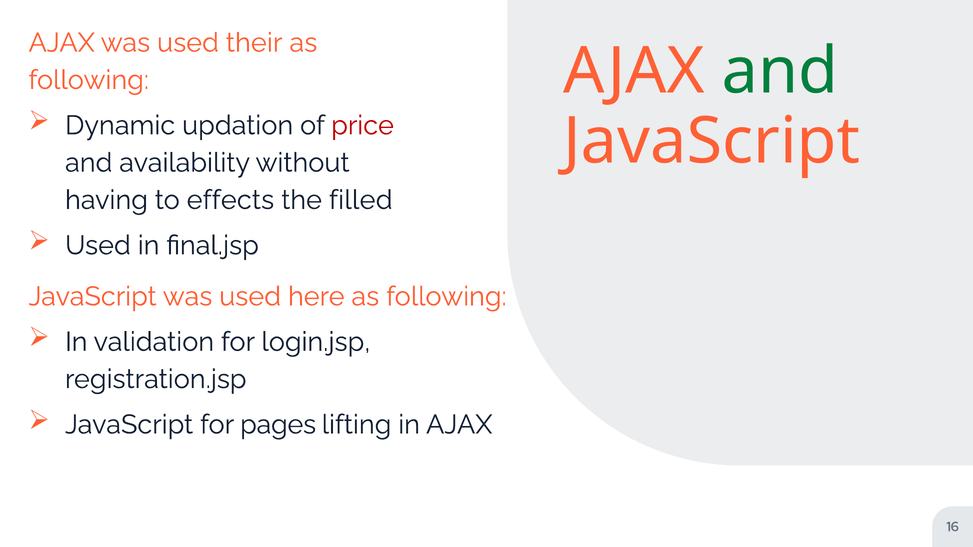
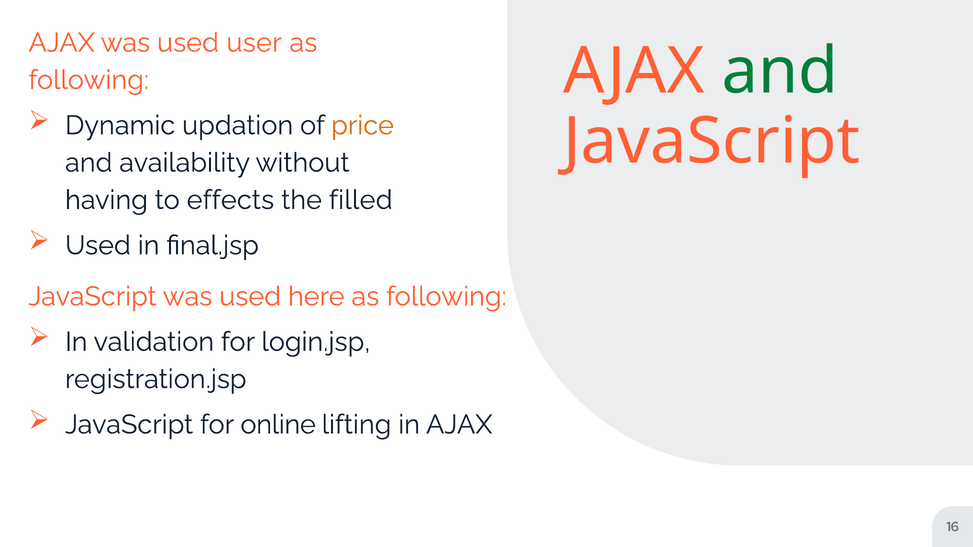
their: their -> user
price colour: red -> orange
pages: pages -> online
